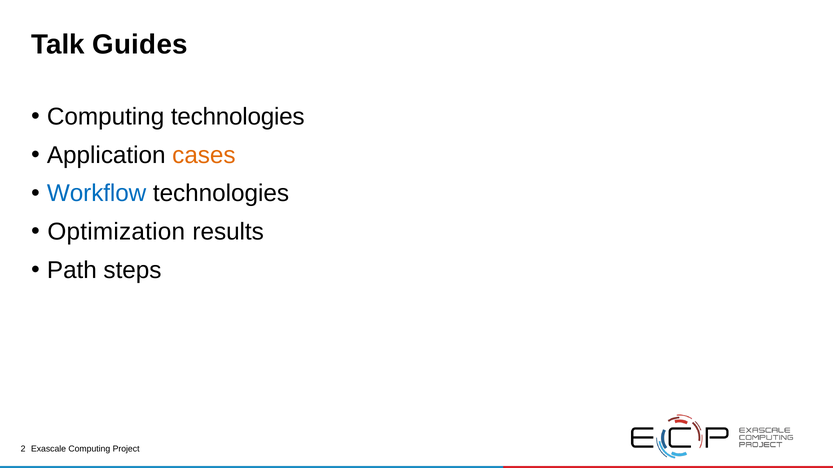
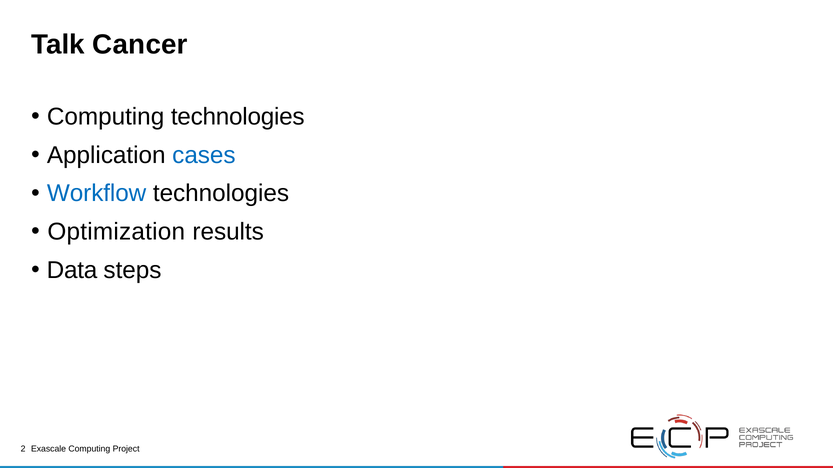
Guides: Guides -> Cancer
cases colour: orange -> blue
Path: Path -> Data
